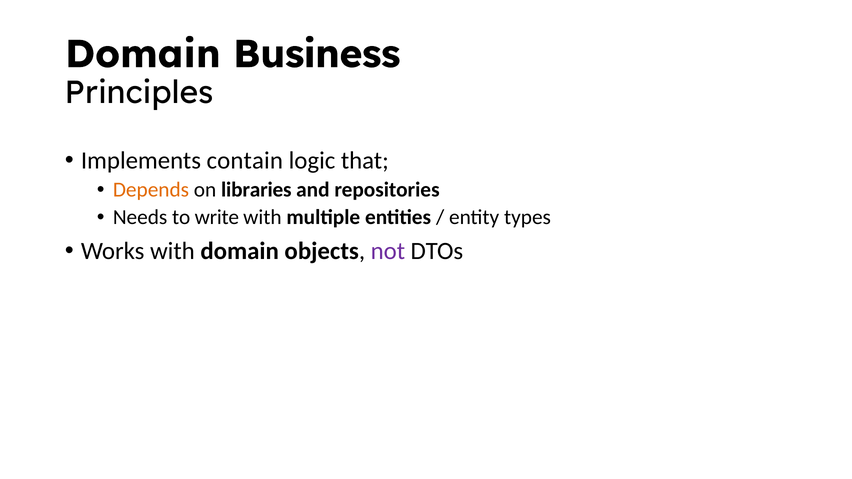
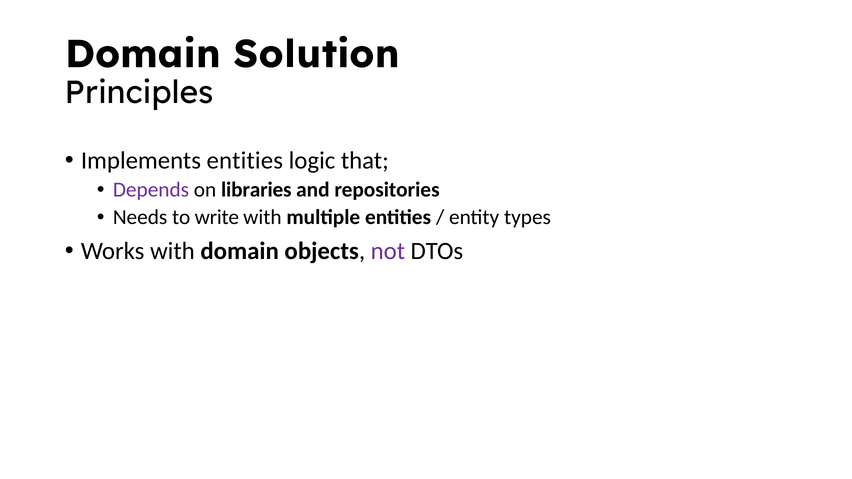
Business: Business -> Solution
Implements contain: contain -> entities
Depends colour: orange -> purple
